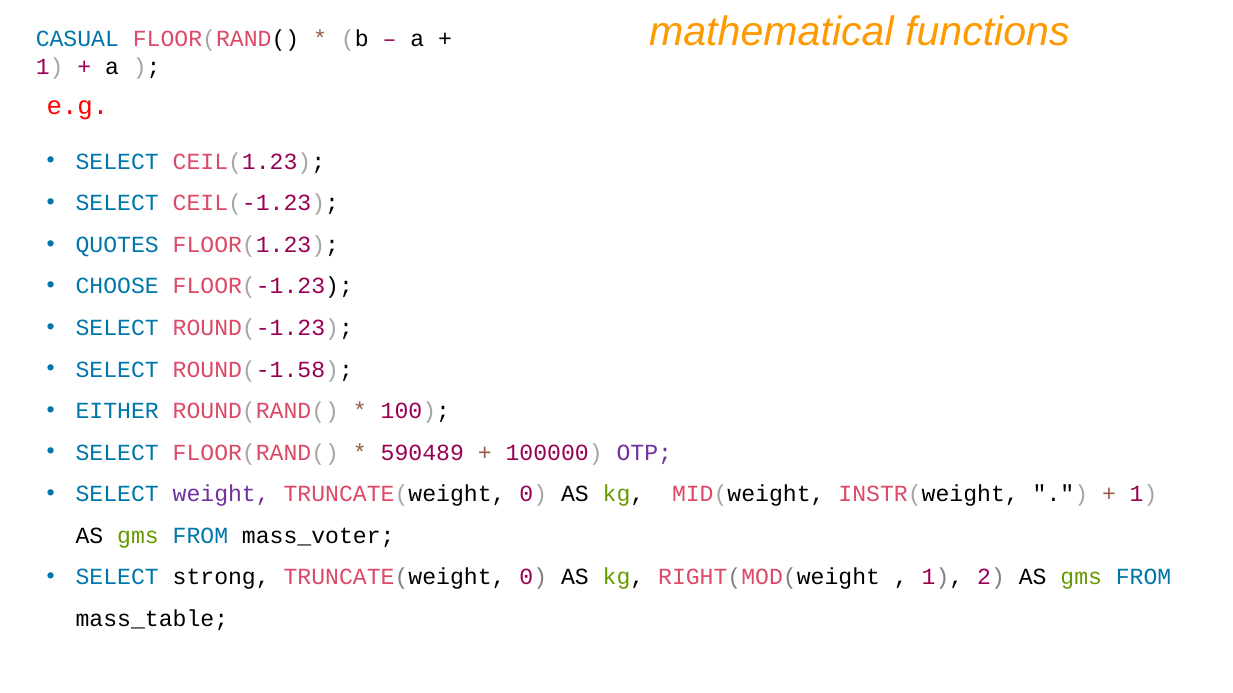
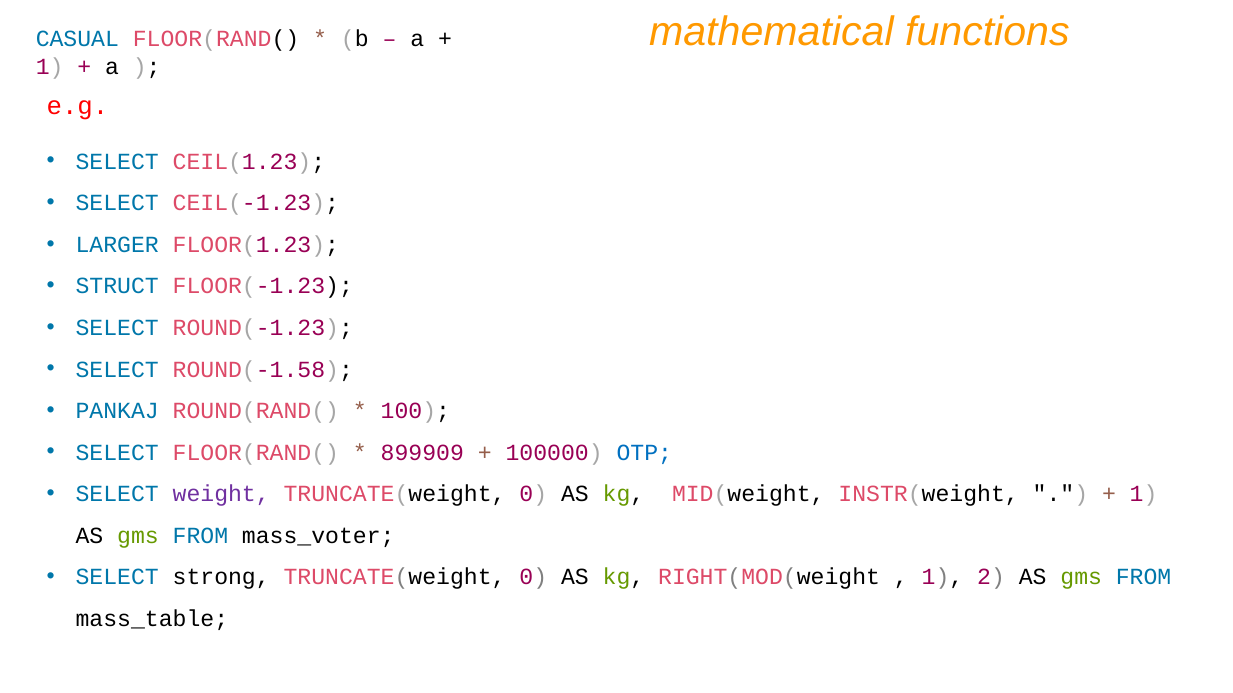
QUOTES: QUOTES -> LARGER
CHOOSE: CHOOSE -> STRUCT
EITHER: EITHER -> PANKAJ
590489: 590489 -> 899909
OTP colour: purple -> blue
